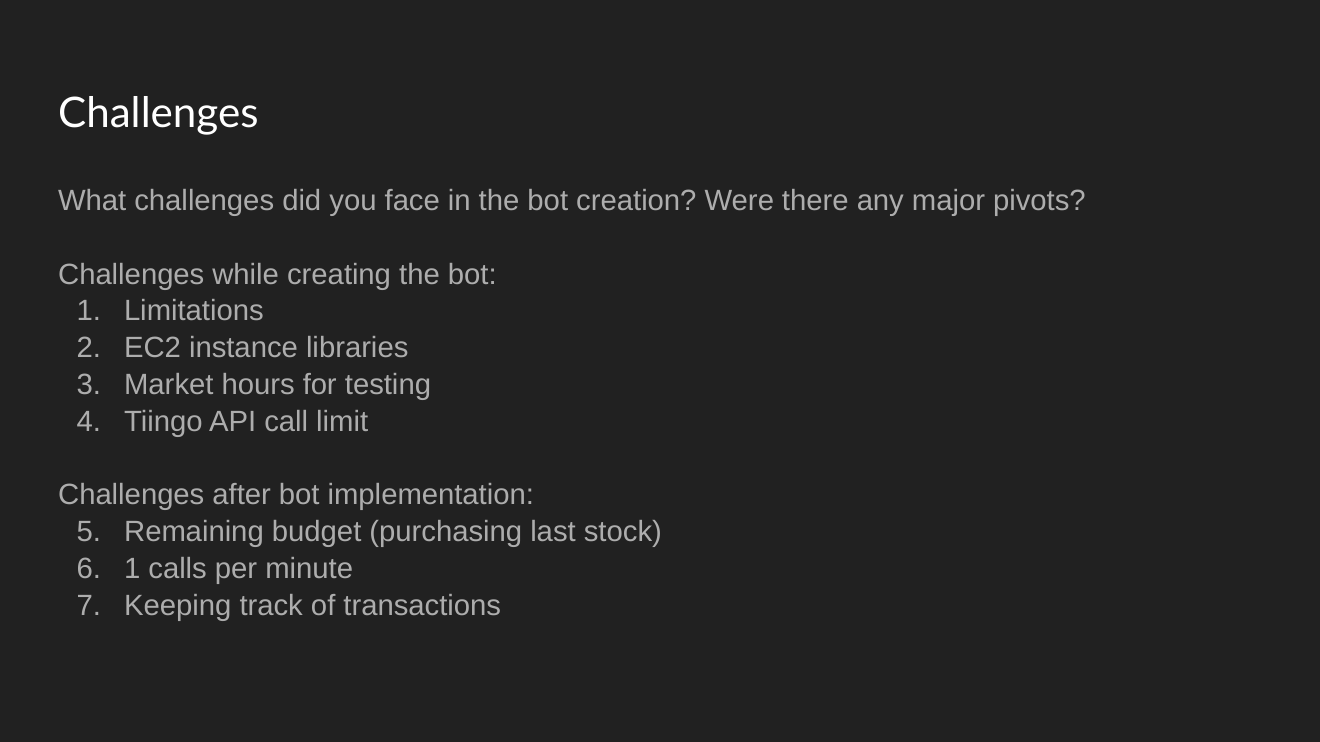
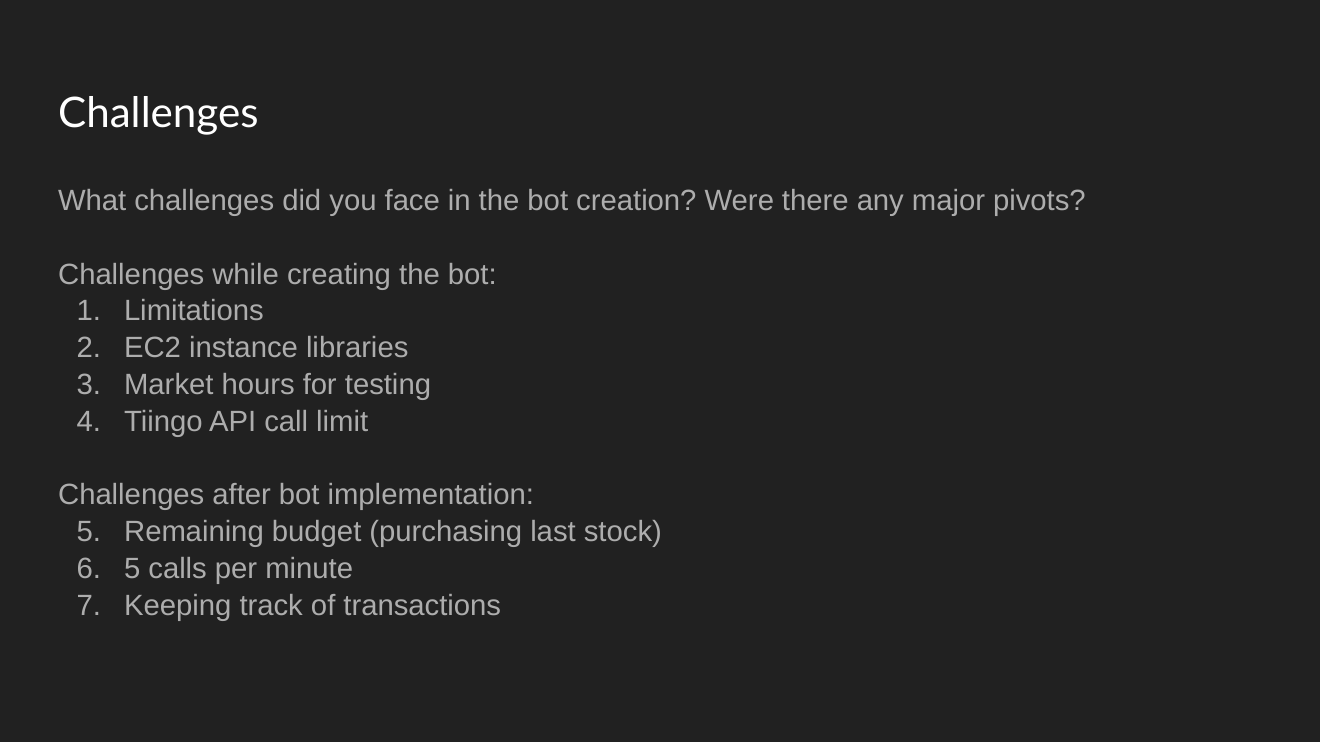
1 at (132, 569): 1 -> 5
